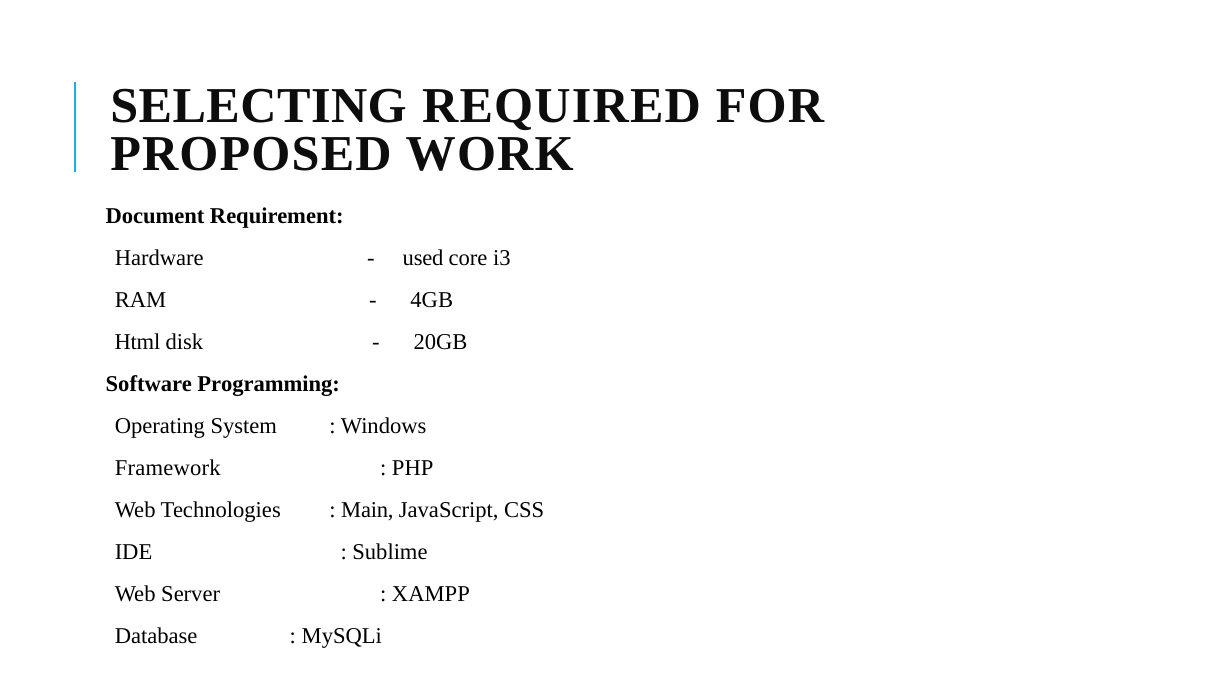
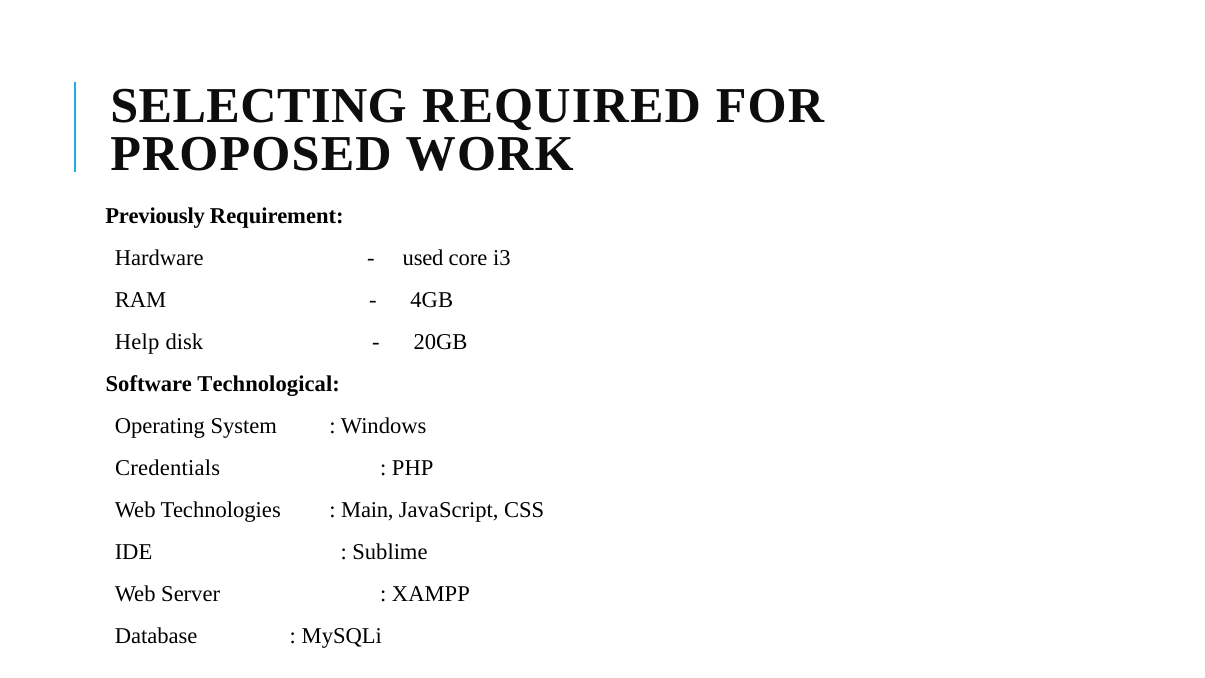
Document: Document -> Previously
Html: Html -> Help
Programming: Programming -> Technological
Framework: Framework -> Credentials
